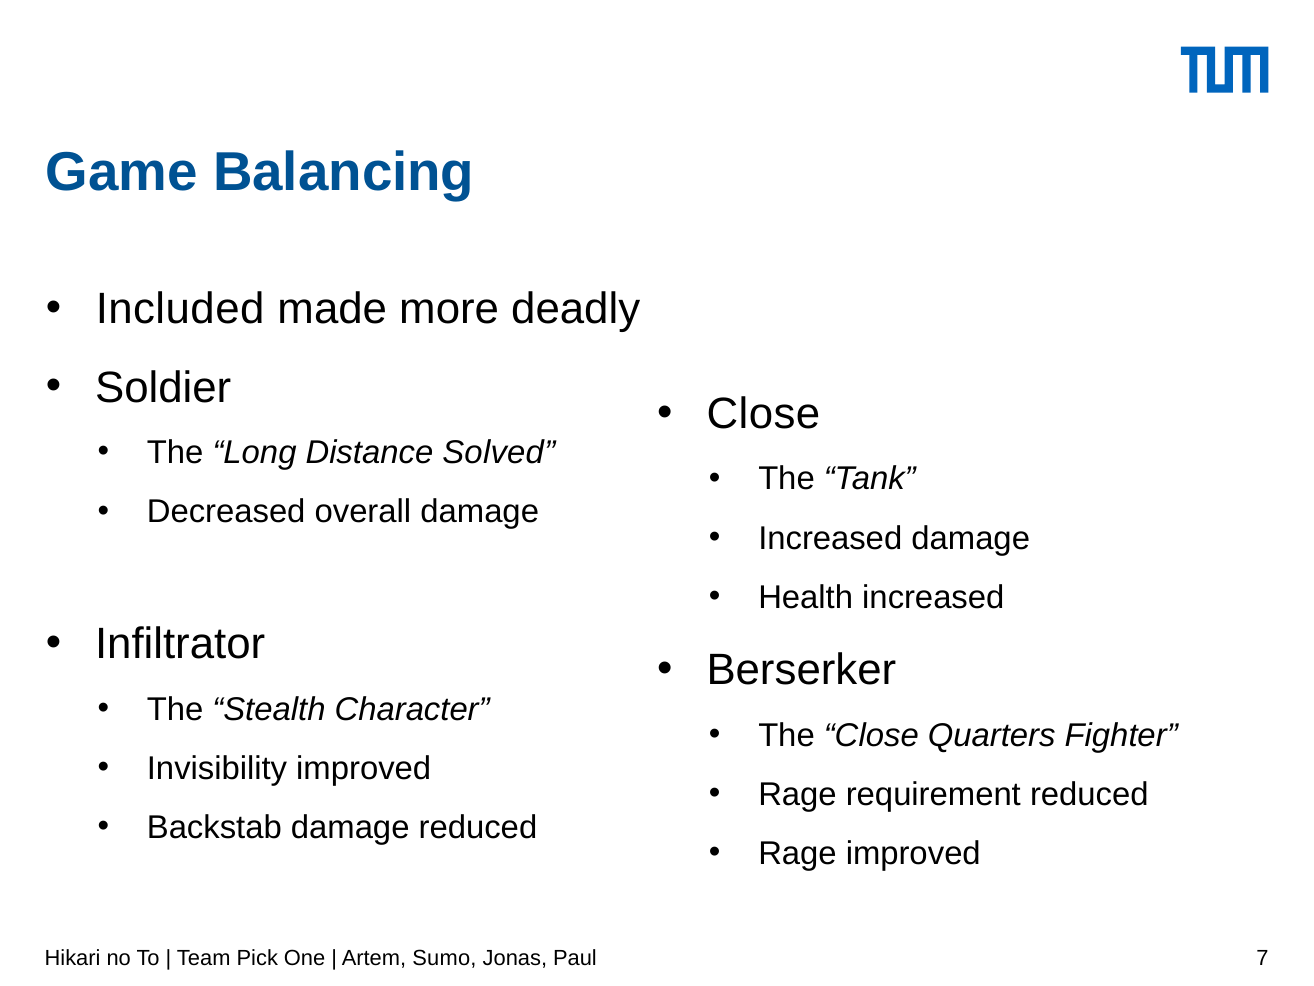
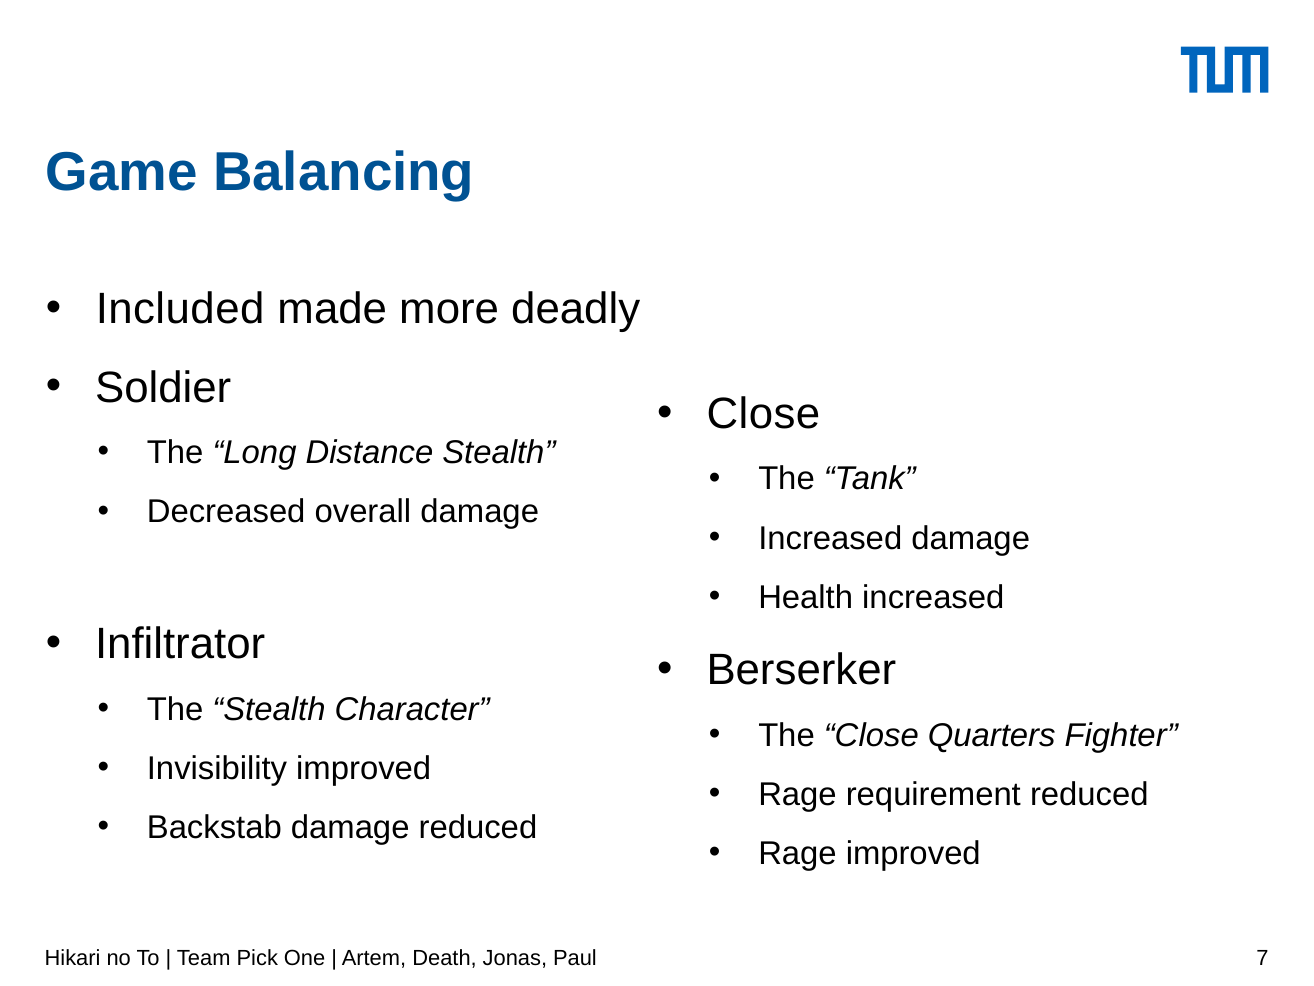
Distance Solved: Solved -> Stealth
Sumo: Sumo -> Death
